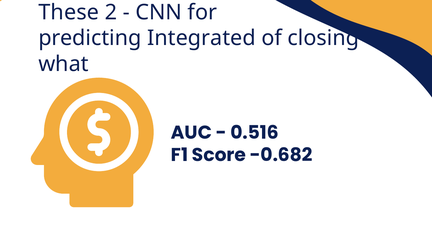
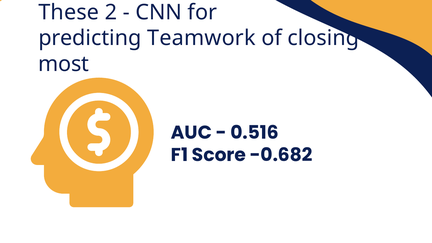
Integrated: Integrated -> Teamwork
what: what -> most
